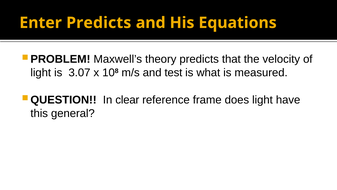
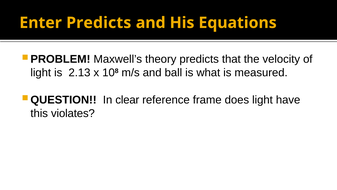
3.07: 3.07 -> 2.13
test: test -> ball
general: general -> violates
